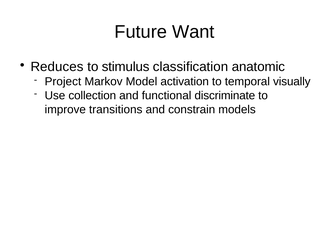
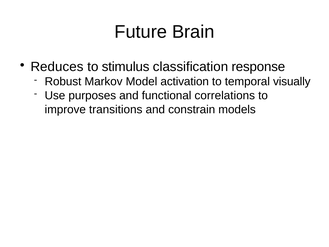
Want: Want -> Brain
anatomic: anatomic -> response
Project: Project -> Robust
collection: collection -> purposes
discriminate: discriminate -> correlations
